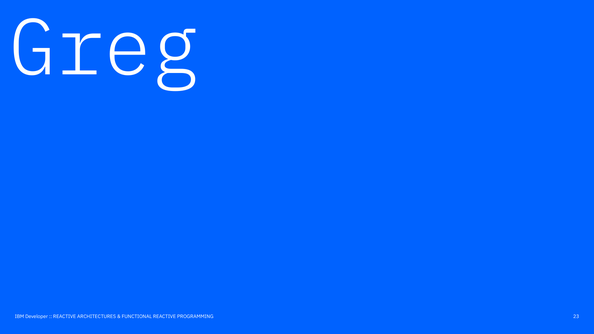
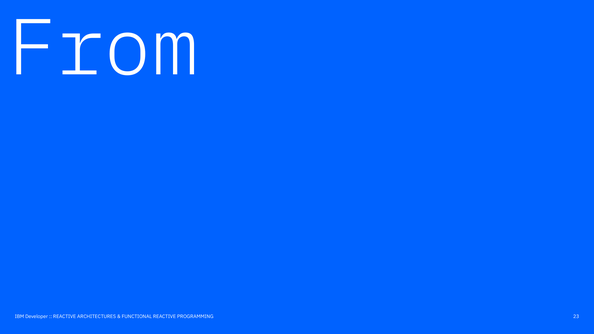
Greg: Greg -> From
